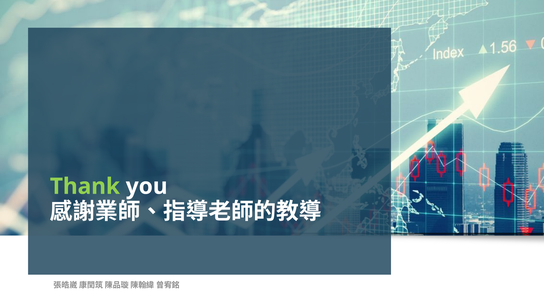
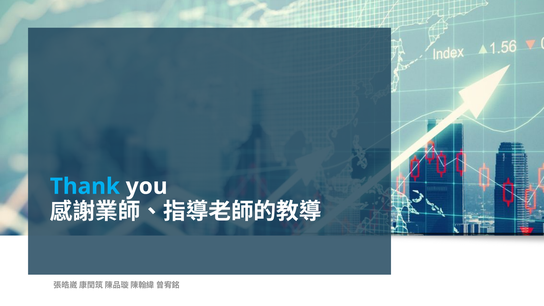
Thank colour: light green -> light blue
